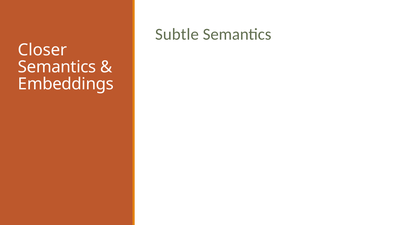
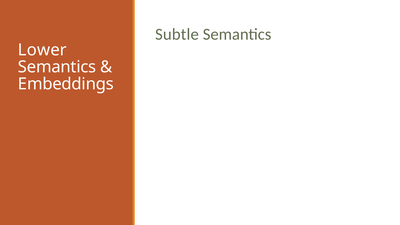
Closer: Closer -> Lower
